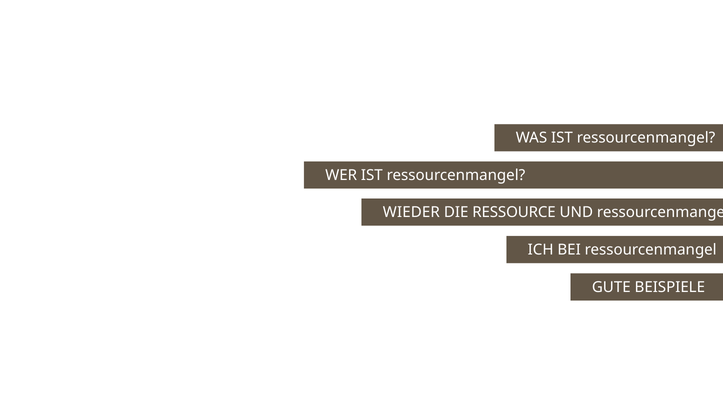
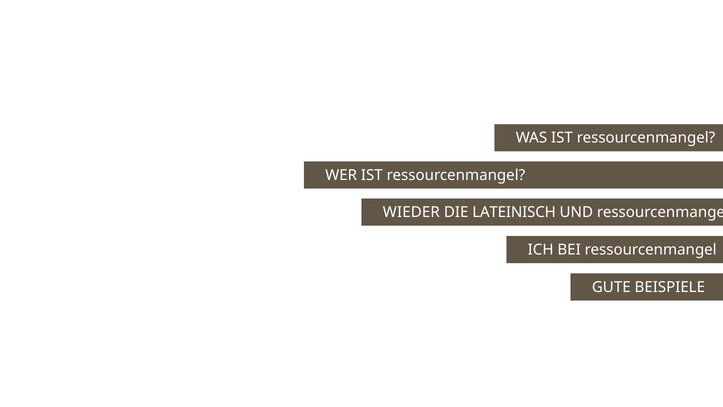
RESSOURCE: RESSOURCE -> LATEINISCH
